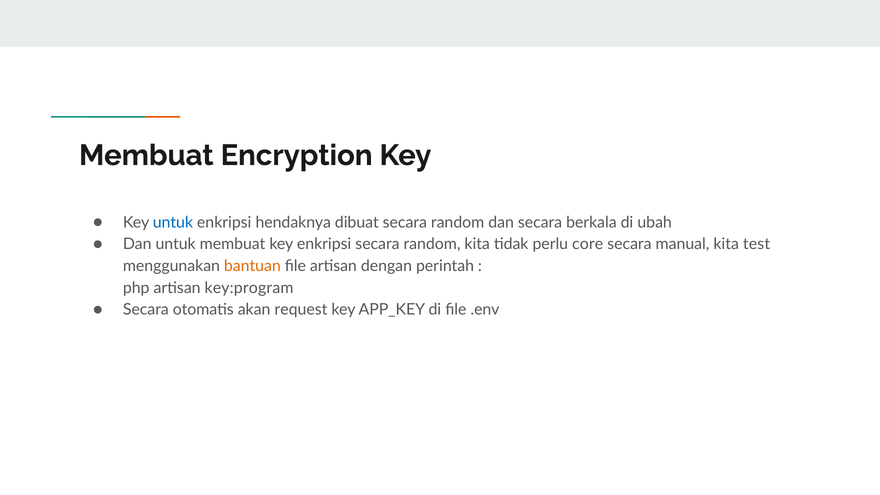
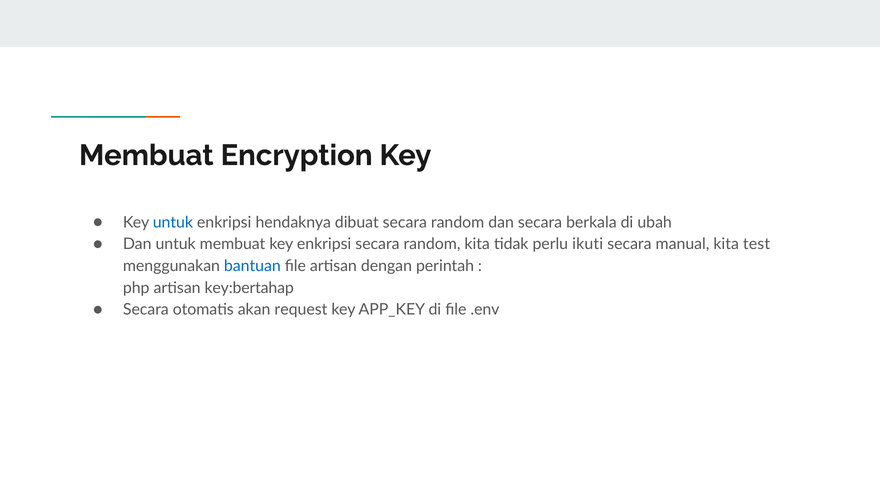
core: core -> ikuti
bantuan colour: orange -> blue
key:program: key:program -> key:bertahap
